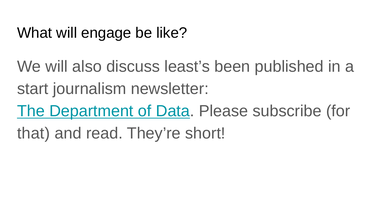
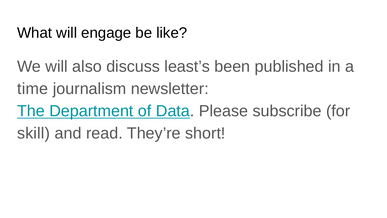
start: start -> time
that: that -> skill
